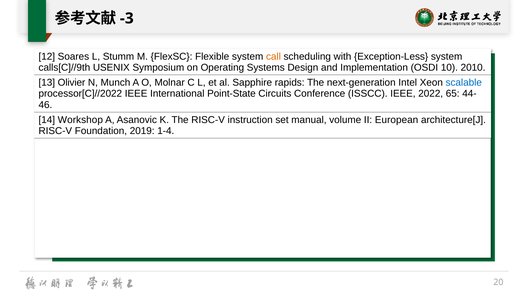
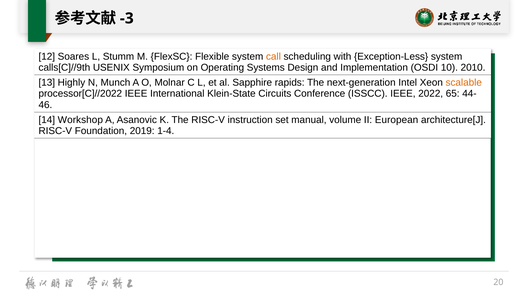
Olivier: Olivier -> Highly
scalable colour: blue -> orange
Point-State: Point-State -> Klein-State
